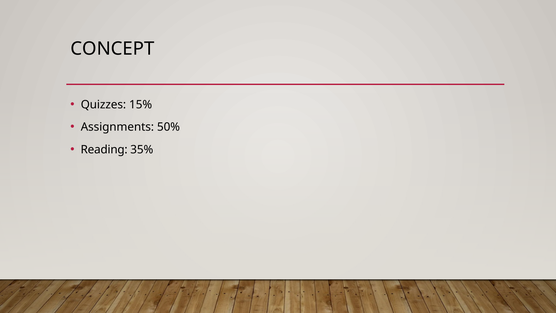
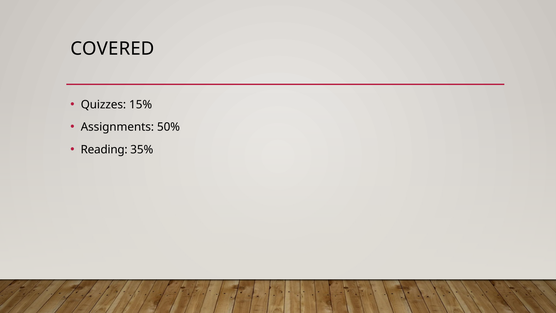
CONCEPT: CONCEPT -> COVERED
